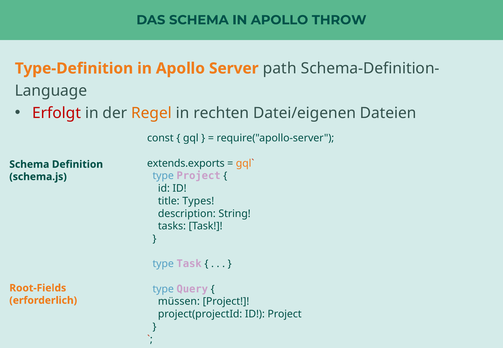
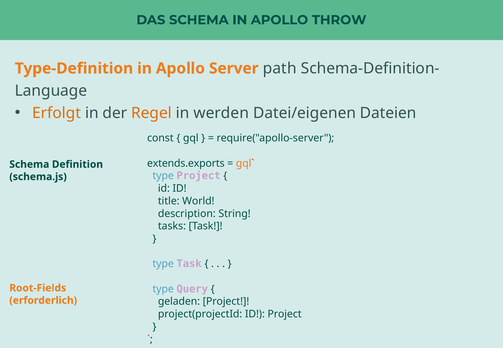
Erfolgt colour: red -> orange
rechten: rechten -> werden
Types: Types -> World
müssen: müssen -> geladen
